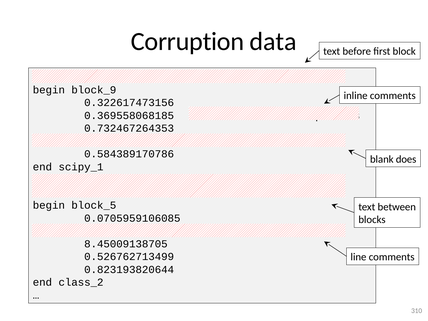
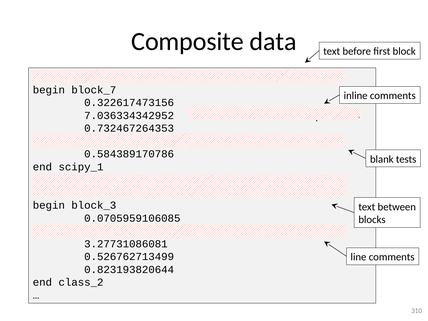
Corruption: Corruption -> Composite
block_9: block_9 -> block_7
0.369558068185: 0.369558068185 -> 7.036334342952
does: does -> tests
block_5: block_5 -> block_3
8.45009138705: 8.45009138705 -> 3.27731086081
